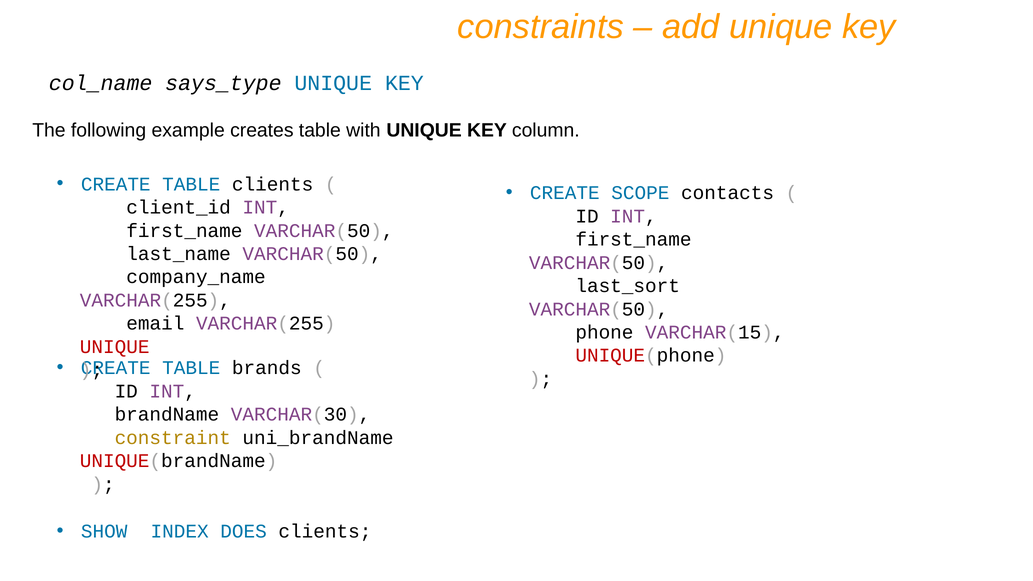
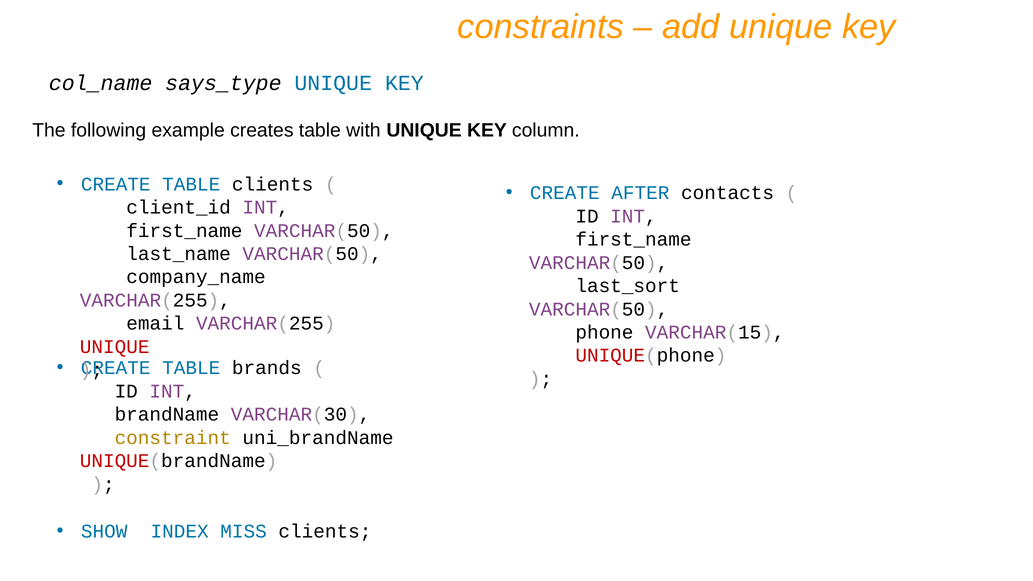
SCOPE: SCOPE -> AFTER
DOES: DOES -> MISS
